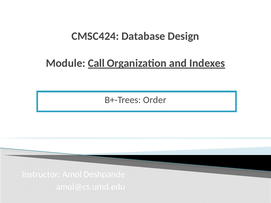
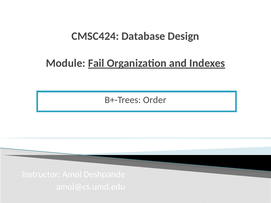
Call: Call -> Fail
